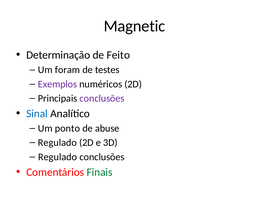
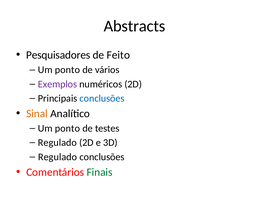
Magnetic: Magnetic -> Abstracts
Determinação: Determinação -> Pesquisadores
foram at (67, 70): foram -> ponto
testes: testes -> vários
conclusões at (102, 98) colour: purple -> blue
Sinal colour: blue -> orange
abuse: abuse -> testes
